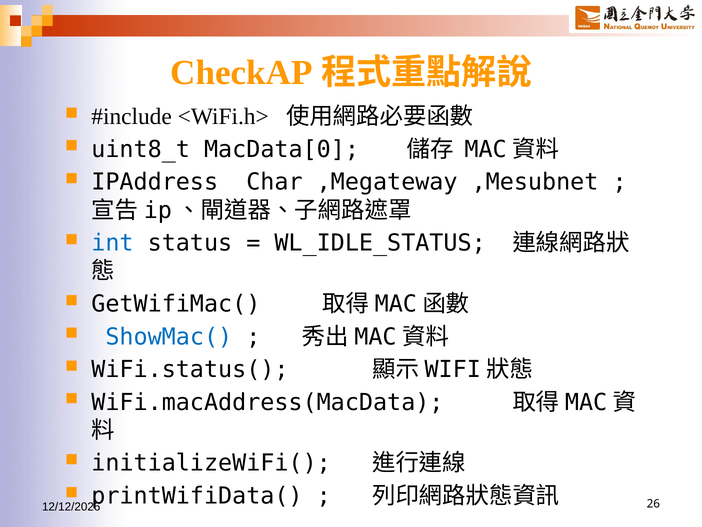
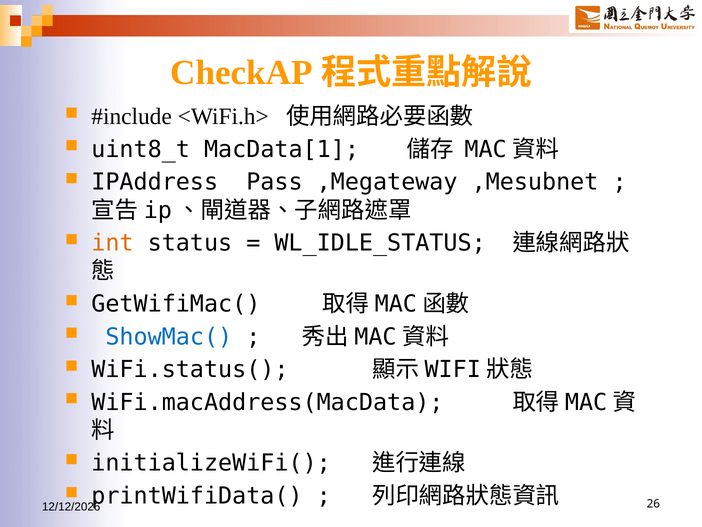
MacData[0: MacData[0 -> MacData[1
Char: Char -> Pass
int colour: blue -> orange
